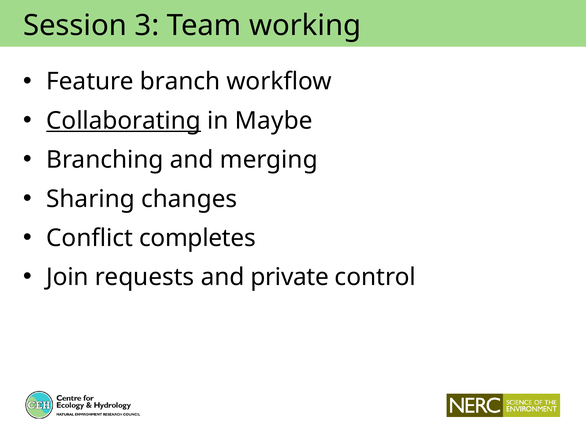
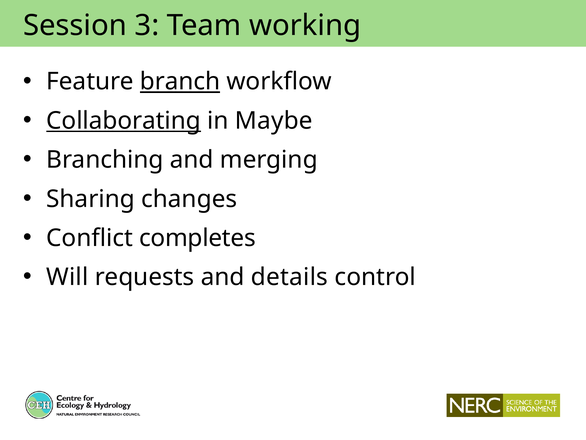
branch underline: none -> present
Join: Join -> Will
private: private -> details
